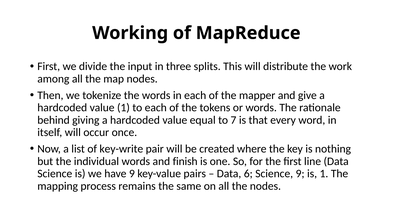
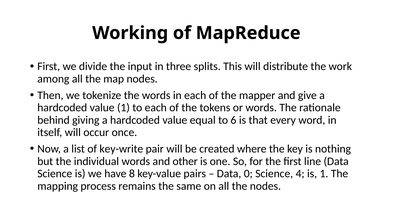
7: 7 -> 6
finish: finish -> other
have 9: 9 -> 8
6: 6 -> 0
Science 9: 9 -> 4
